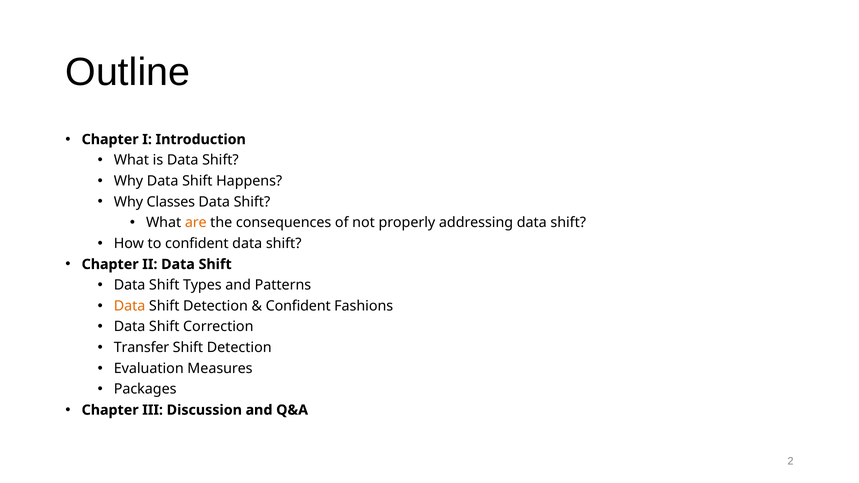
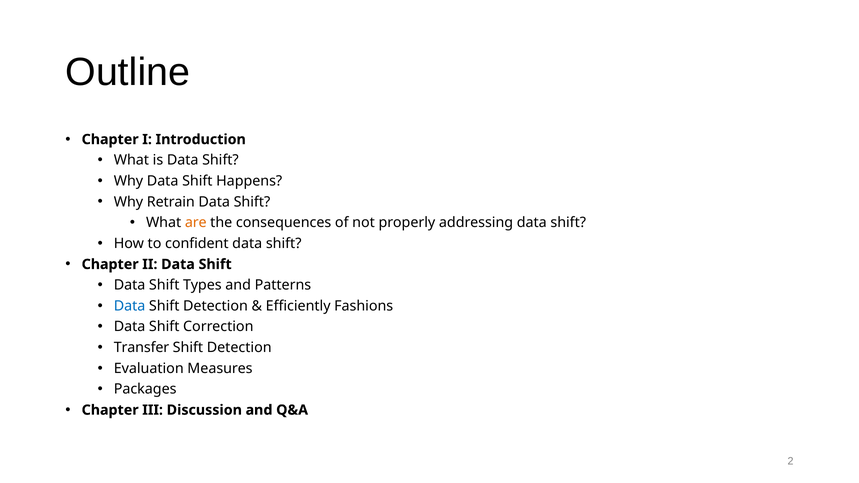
Classes: Classes -> Retrain
Data at (130, 306) colour: orange -> blue
Confident at (298, 306): Confident -> Efficiently
